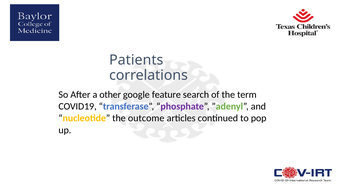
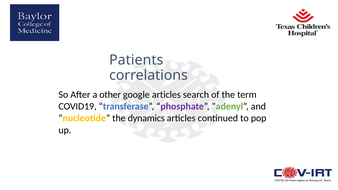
google feature: feature -> articles
outcome: outcome -> dynamics
